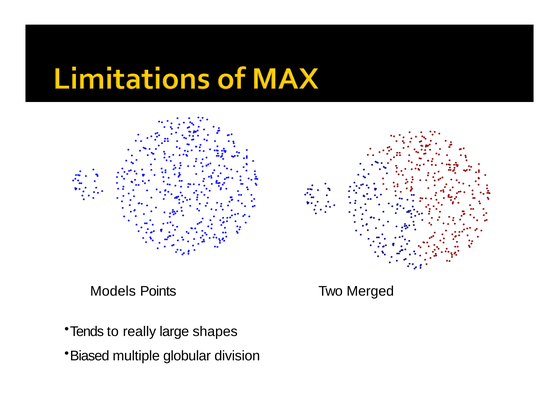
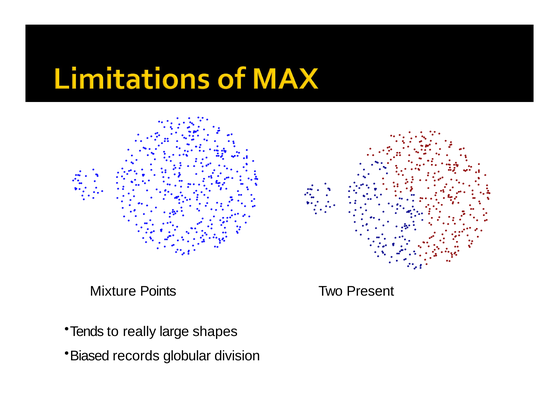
Models: Models -> Mixture
Merged: Merged -> Present
multiple: multiple -> records
